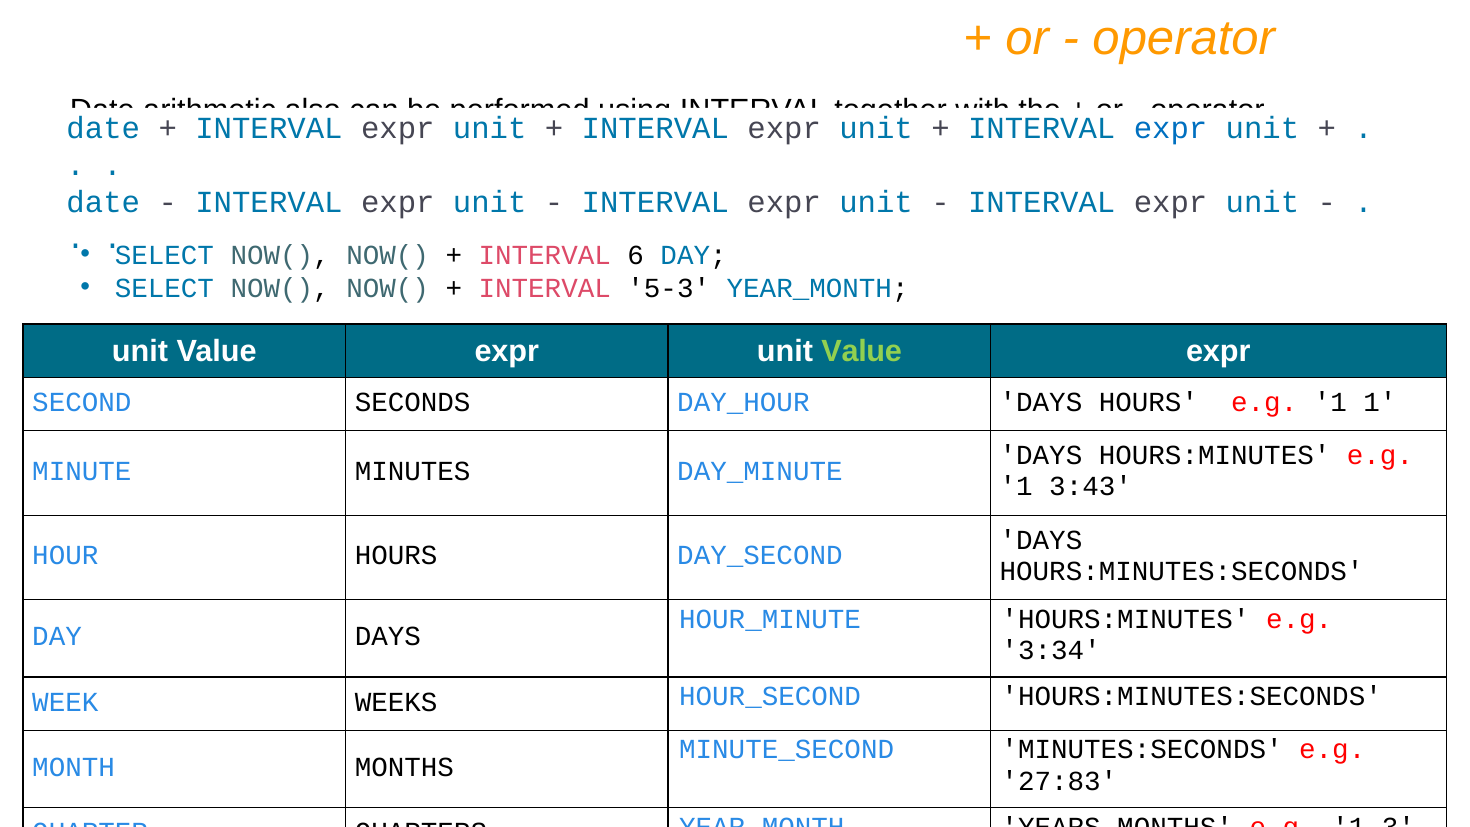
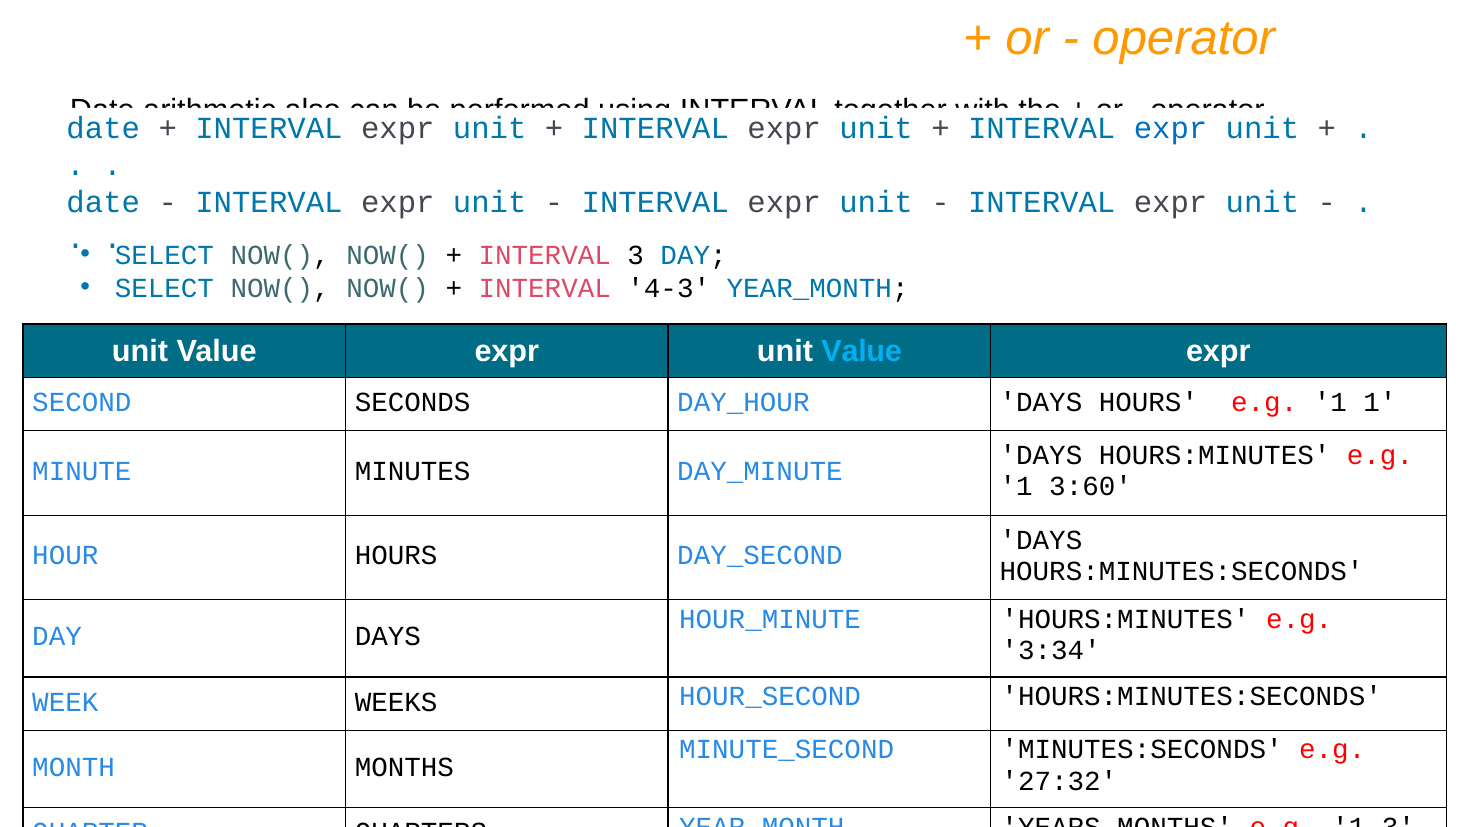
6: 6 -> 3
5-3: 5-3 -> 4-3
Value at (862, 351) colour: light green -> light blue
3:43: 3:43 -> 3:60
27:83: 27:83 -> 27:32
